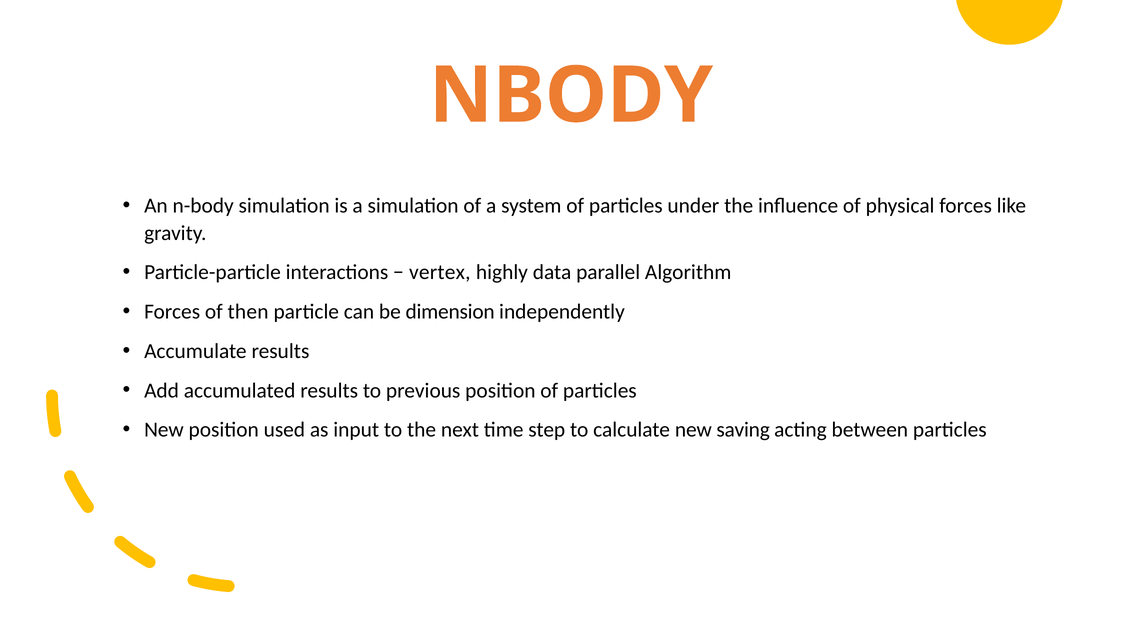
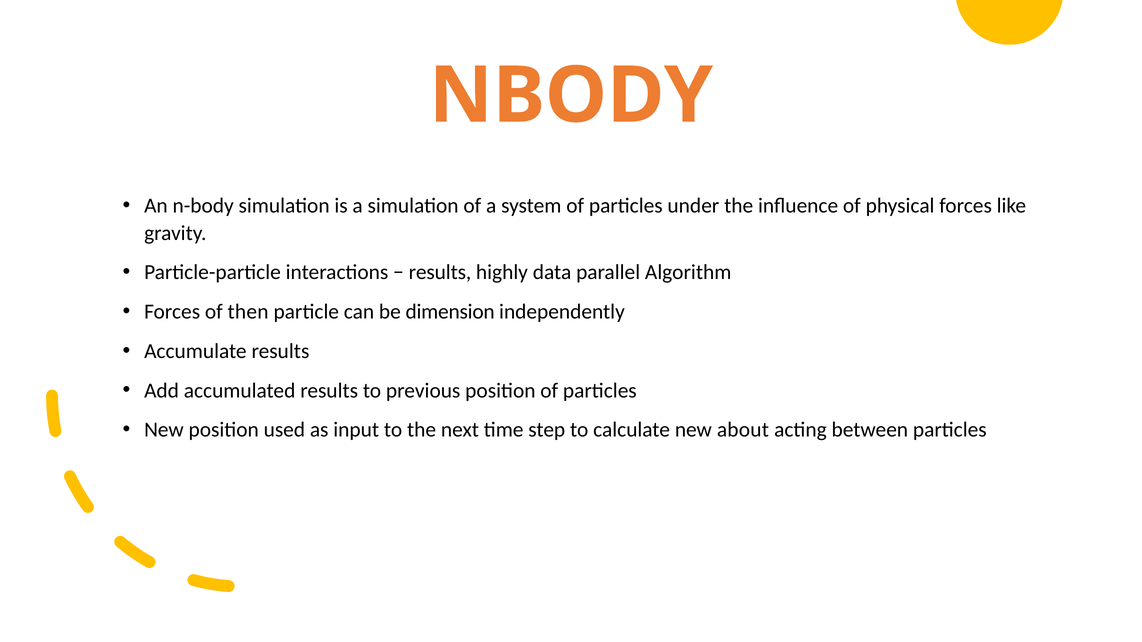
vertex at (440, 273): vertex -> results
saving: saving -> about
